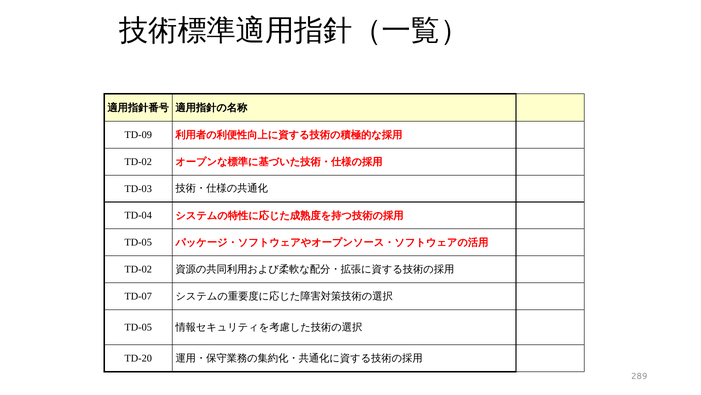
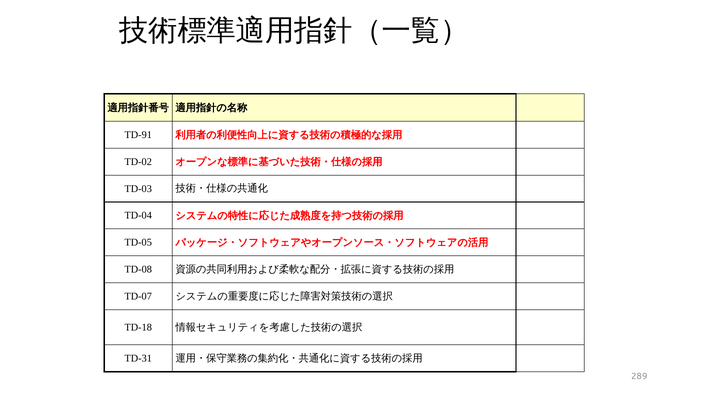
TD-09: TD-09 -> TD-91
TD-02 at (138, 269): TD-02 -> TD-08
TD-05 at (138, 327): TD-05 -> TD-18
TD-20: TD-20 -> TD-31
